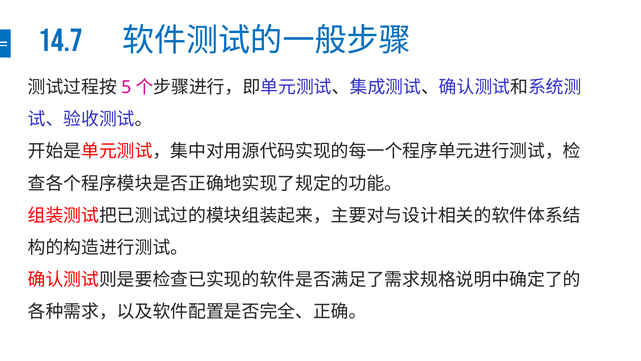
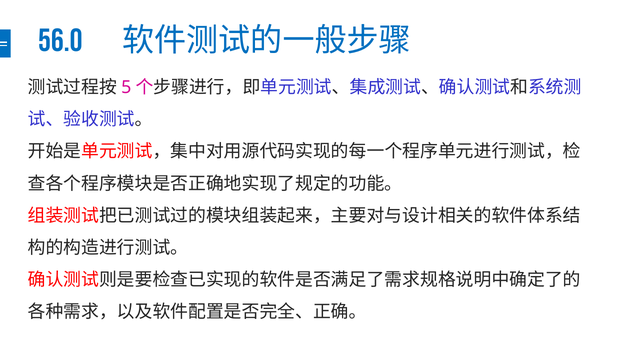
14.7: 14.7 -> 56.0
